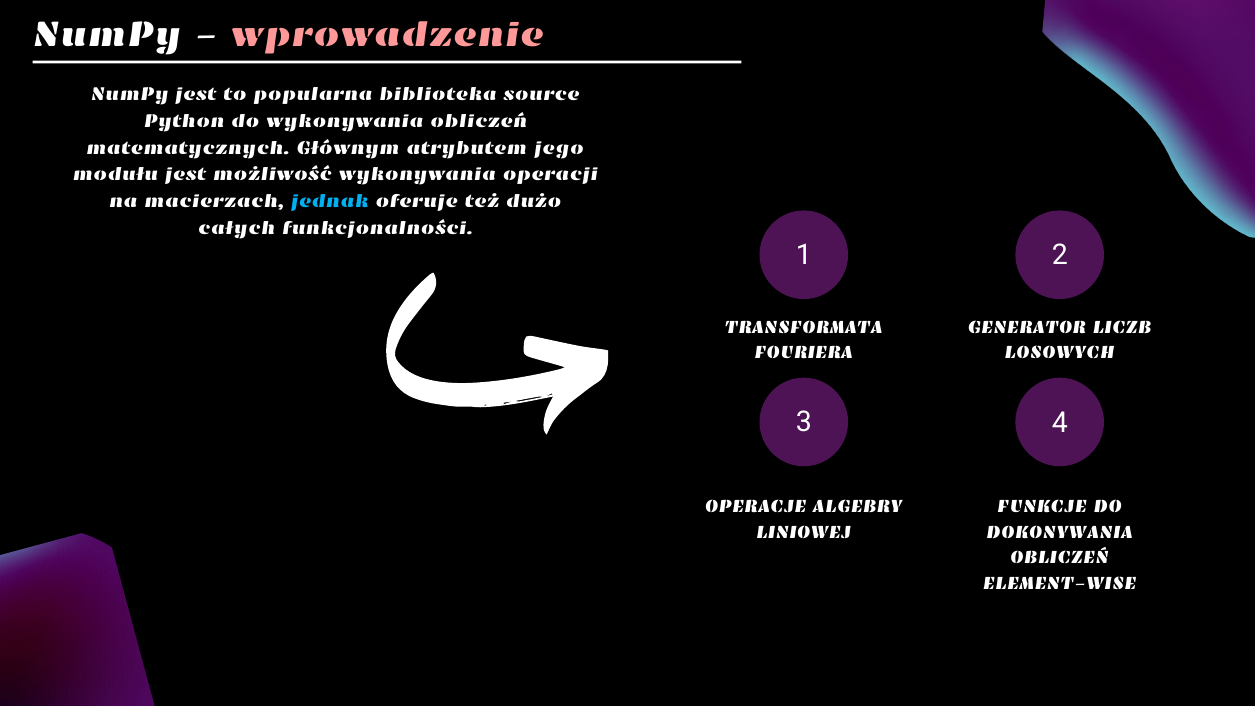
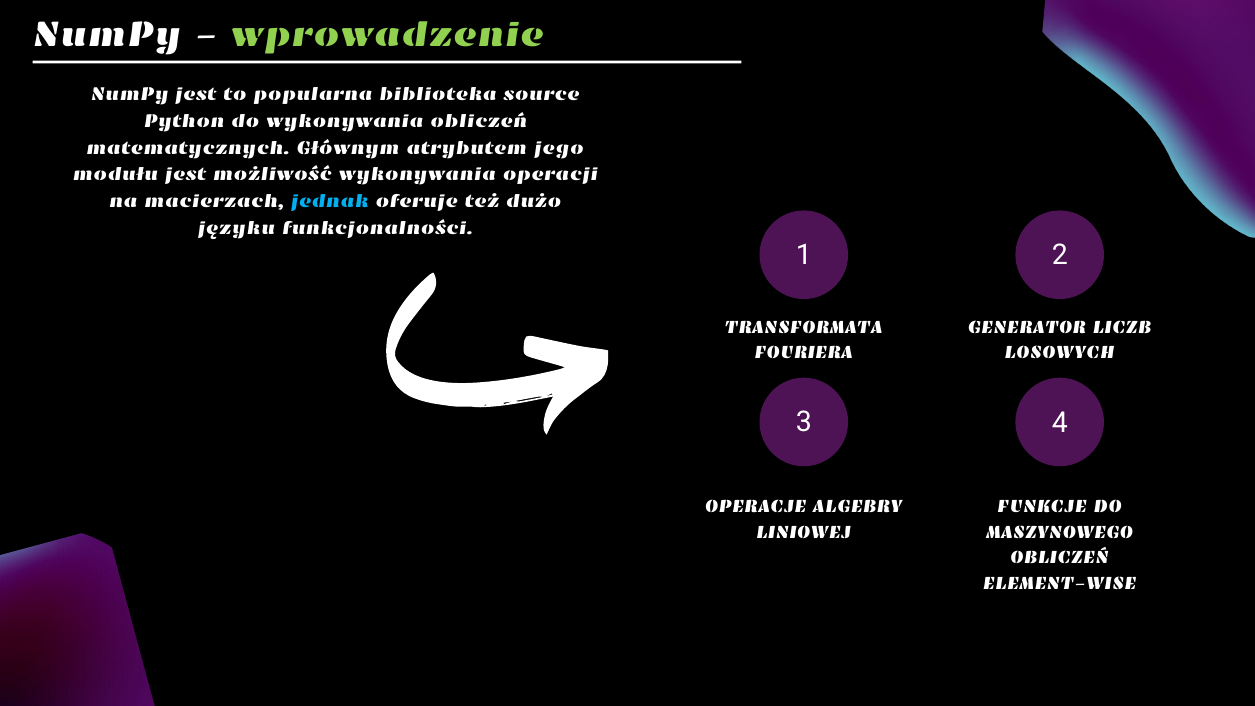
wprowadzenie colour: pink -> light green
całych: całych -> języku
DOKONYWANIA: DOKONYWANIA -> MASZYNOWEGO
